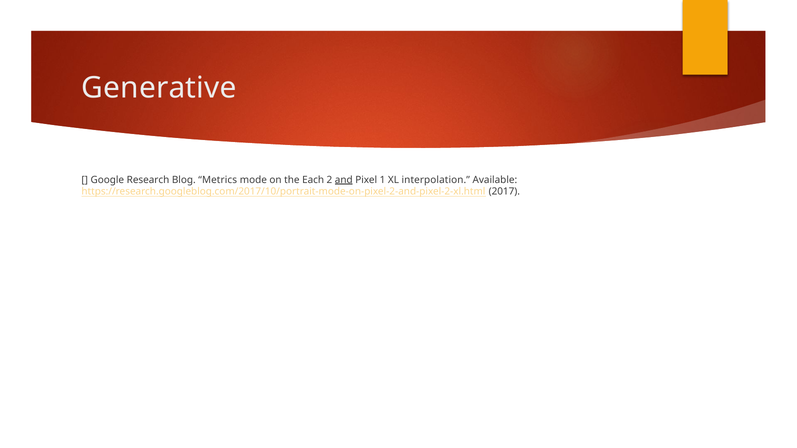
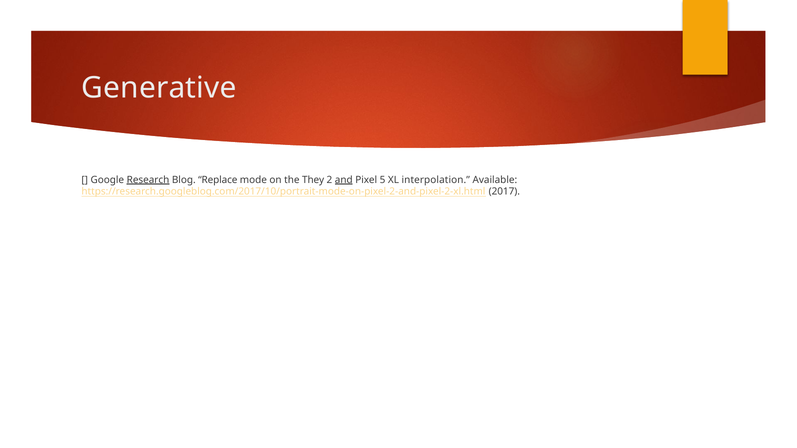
Research underline: none -> present
Metrics: Metrics -> Replace
Each: Each -> They
1: 1 -> 5
